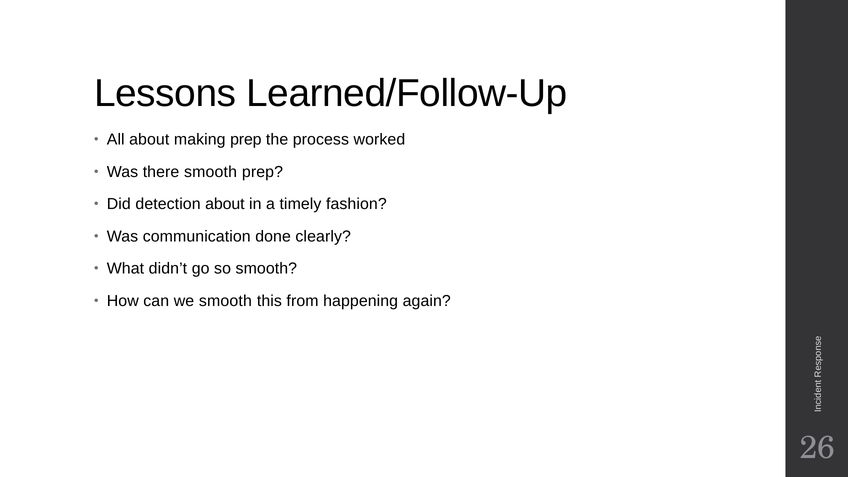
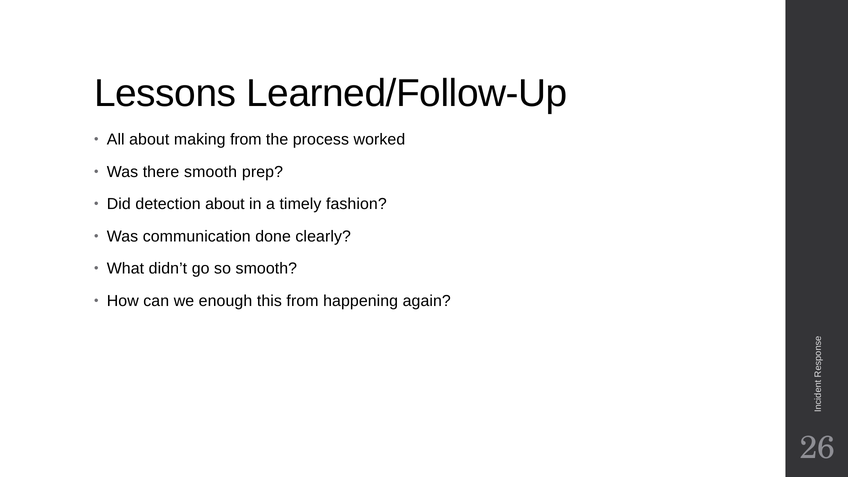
making prep: prep -> from
we smooth: smooth -> enough
